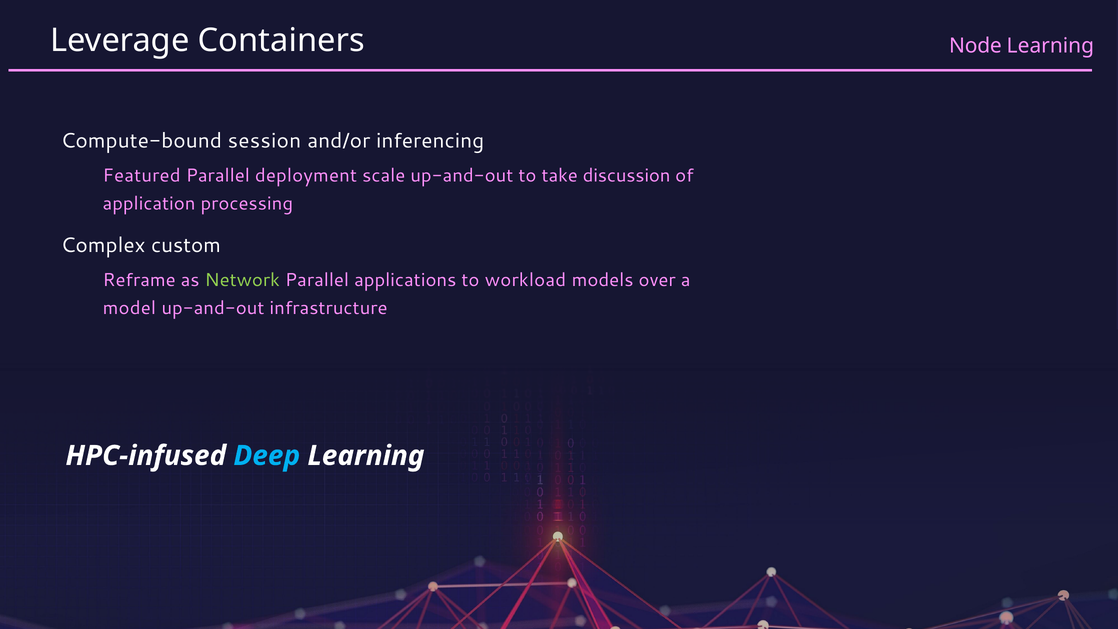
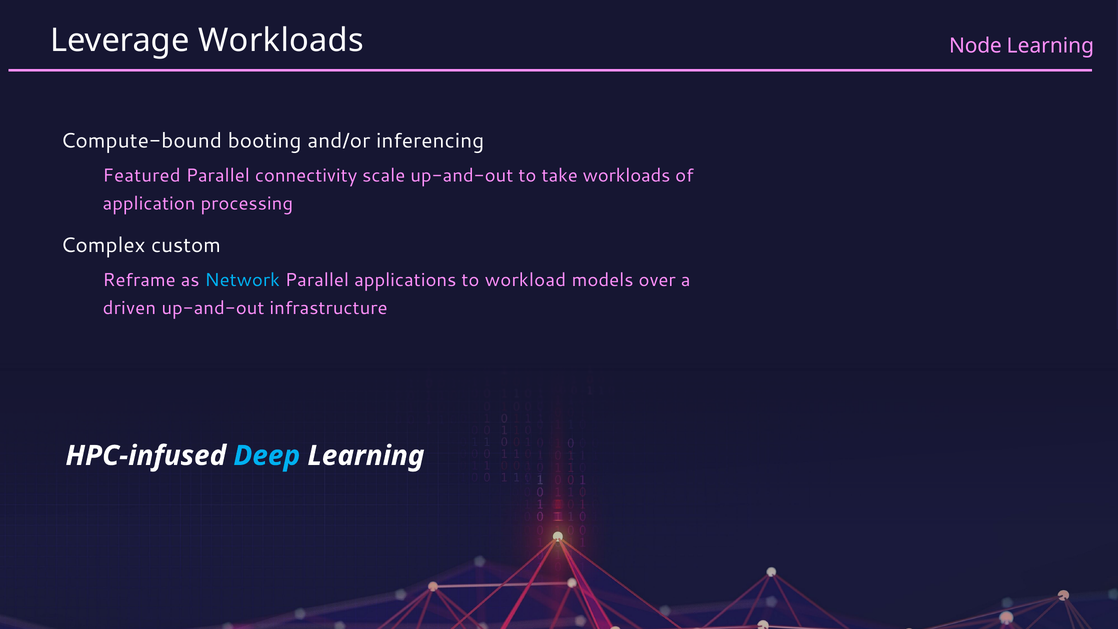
Leverage Containers: Containers -> Workloads
session: session -> booting
deployment: deployment -> connectivity
take discussion: discussion -> workloads
Network colour: light green -> light blue
model: model -> driven
